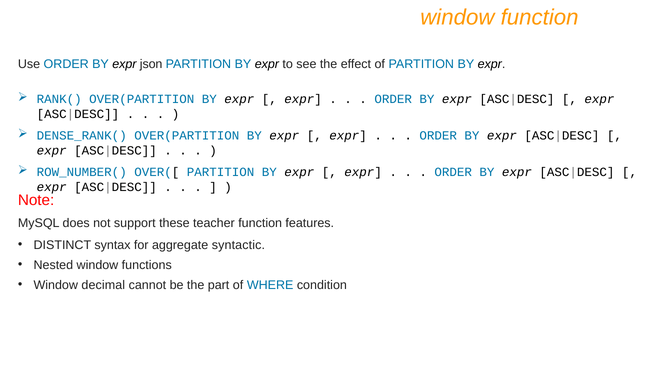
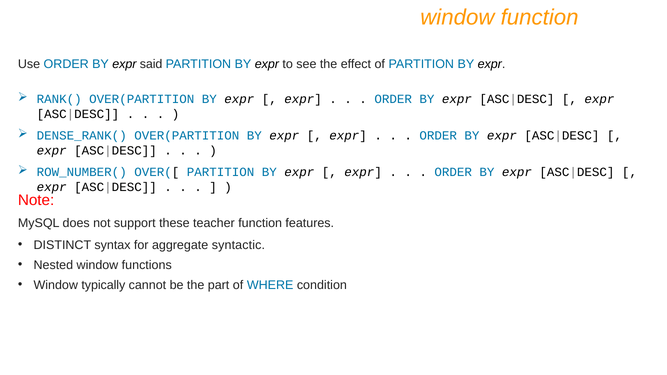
json: json -> said
decimal: decimal -> typically
